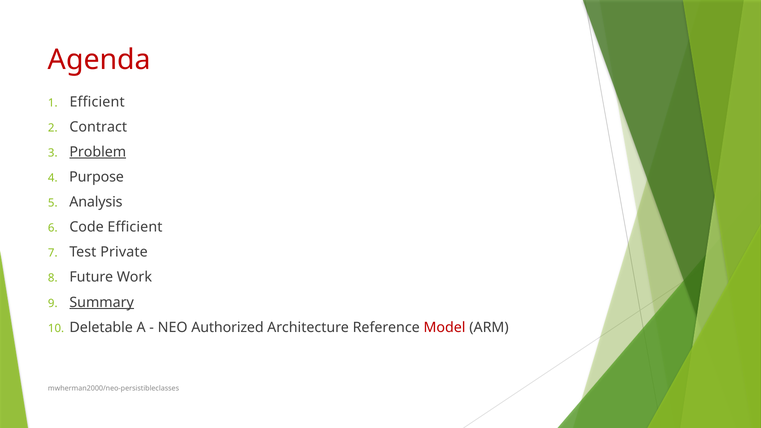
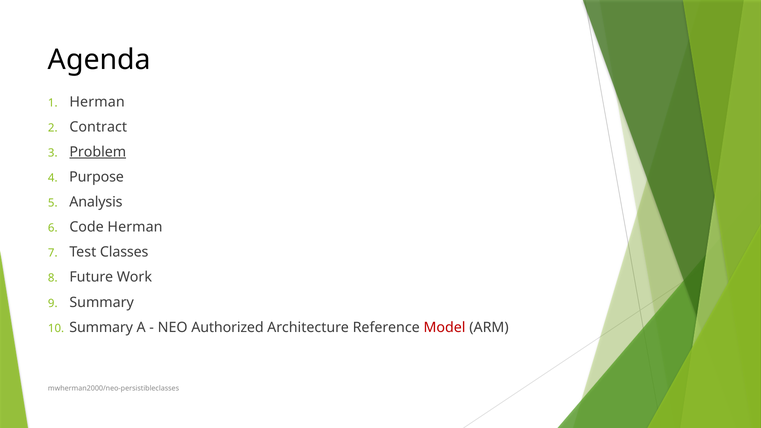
Agenda colour: red -> black
Efficient at (97, 102): Efficient -> Herman
Code Efficient: Efficient -> Herman
Private: Private -> Classes
Summary at (102, 302) underline: present -> none
Deletable at (101, 327): Deletable -> Summary
